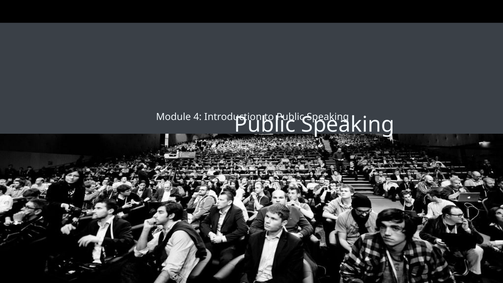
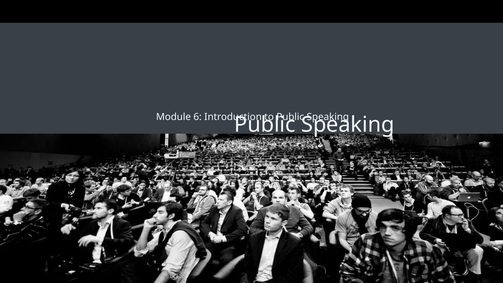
4: 4 -> 6
